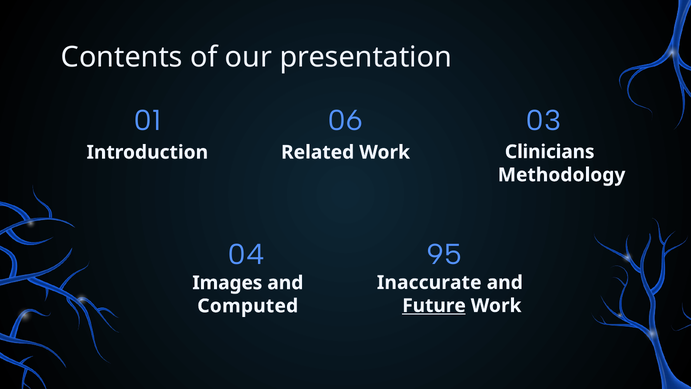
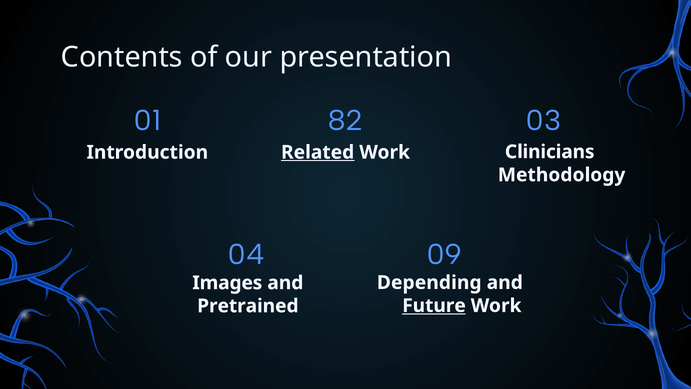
06: 06 -> 82
Related underline: none -> present
95: 95 -> 09
Inaccurate: Inaccurate -> Depending
Computed: Computed -> Pretrained
